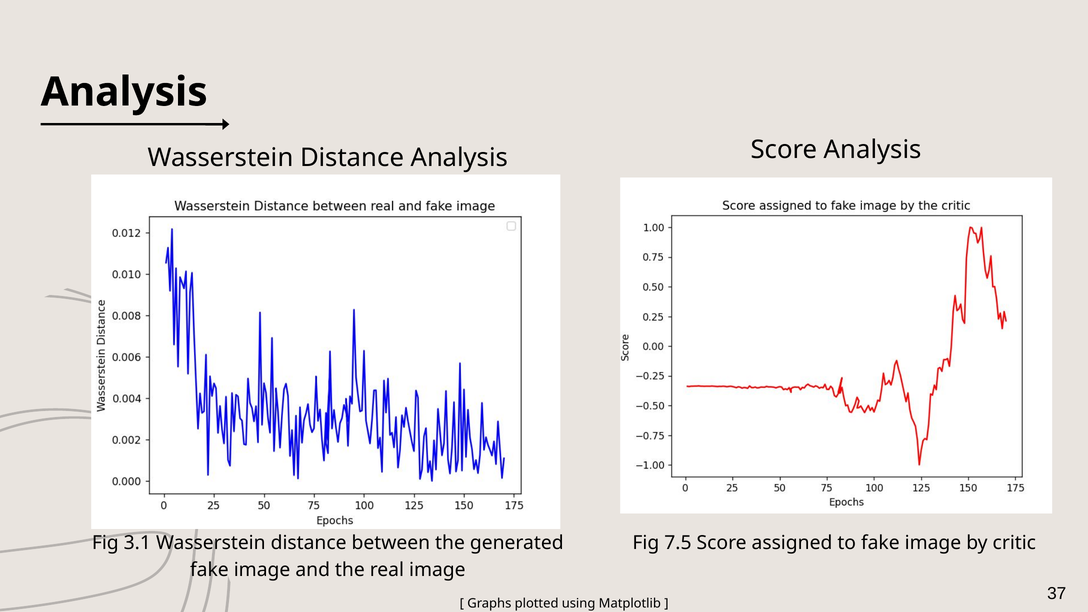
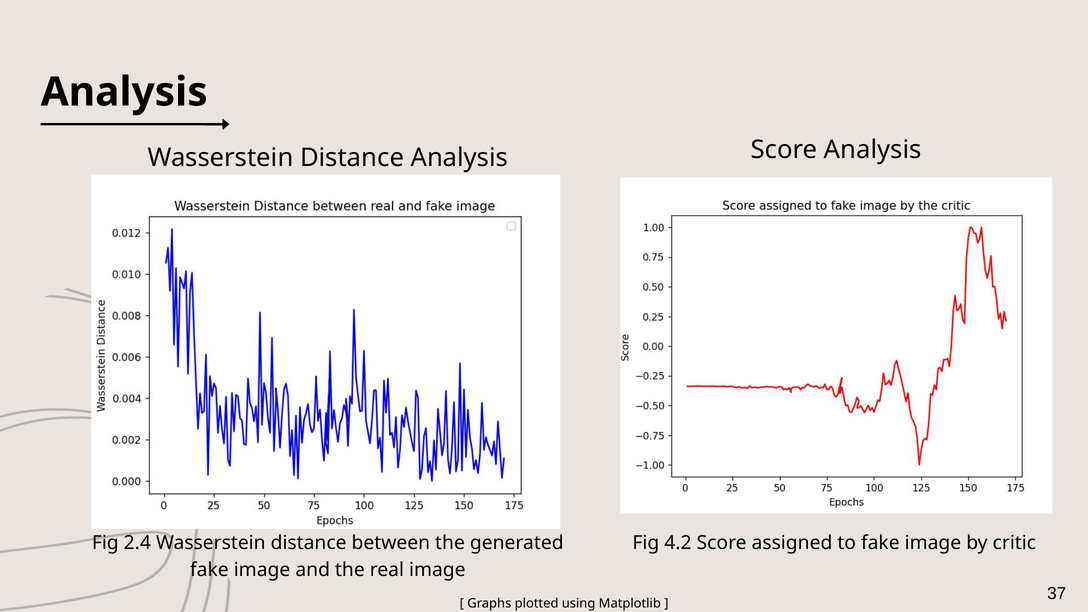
3.1: 3.1 -> 2.4
7.5: 7.5 -> 4.2
